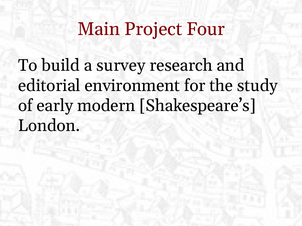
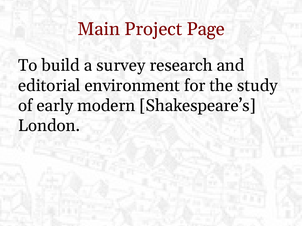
Four: Four -> Page
